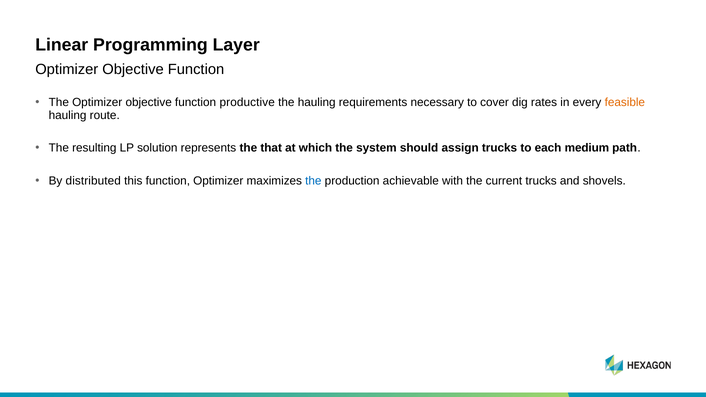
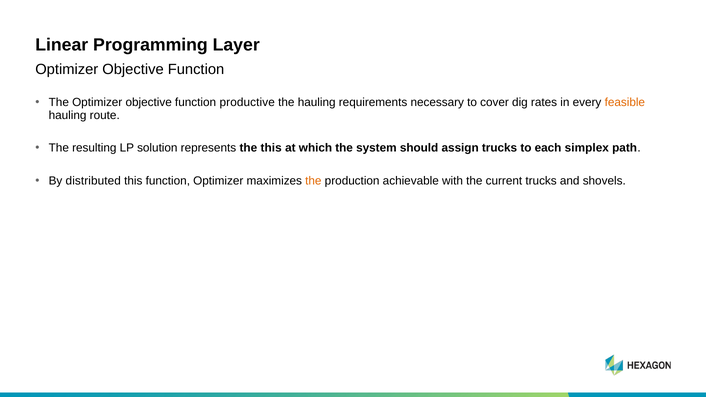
the that: that -> this
medium: medium -> simplex
the at (313, 181) colour: blue -> orange
